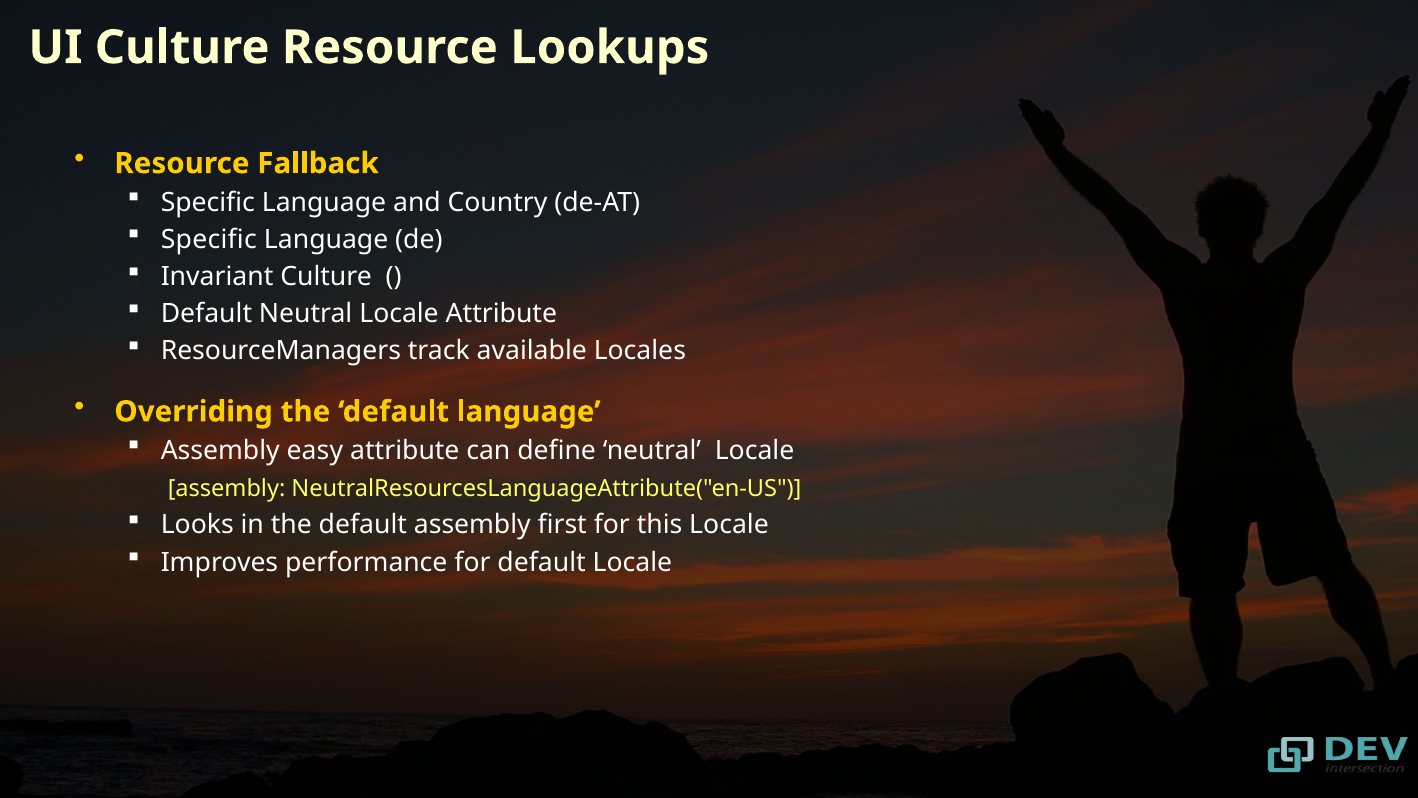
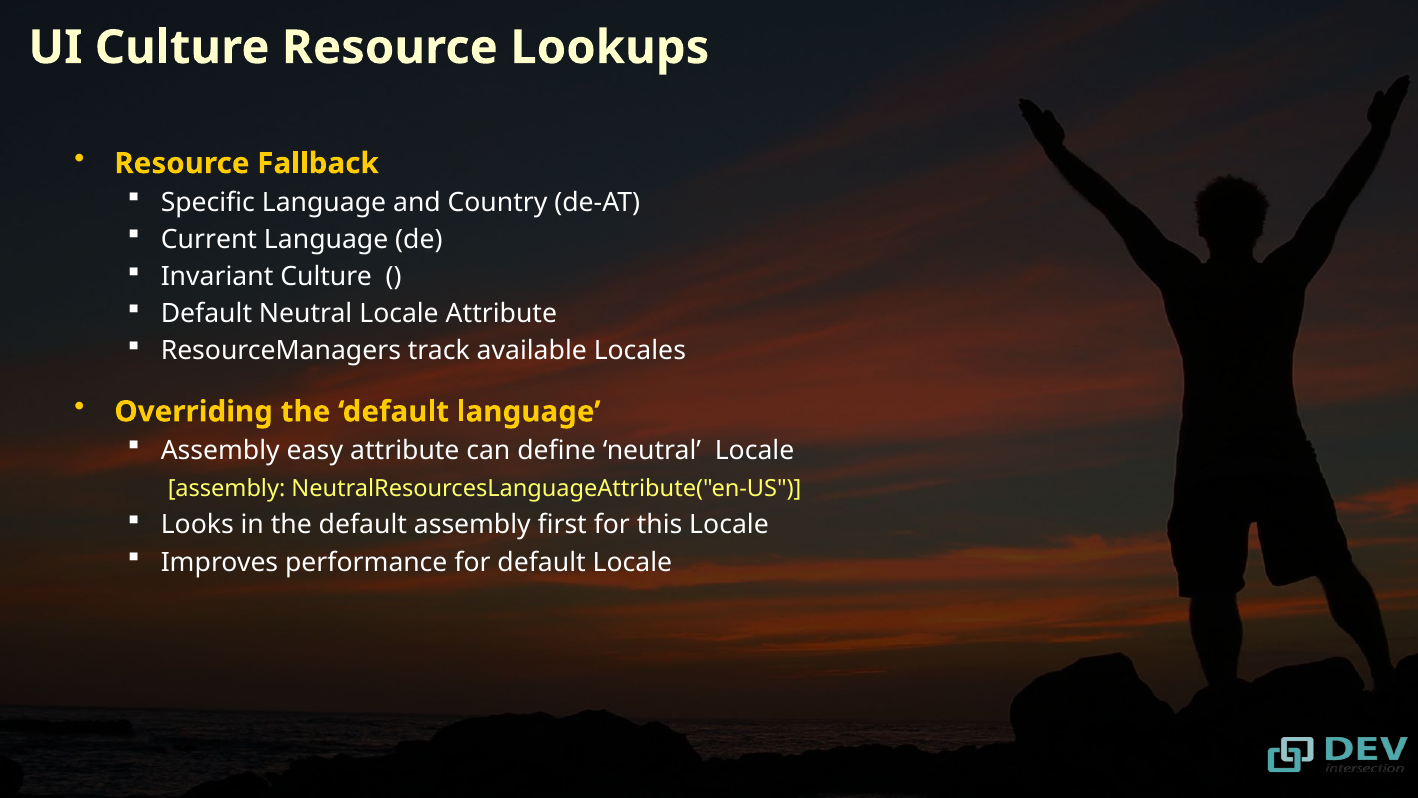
Specific at (209, 239): Specific -> Current
